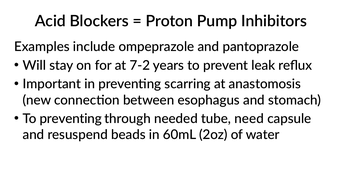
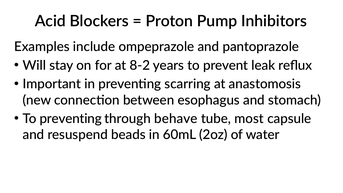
7-2: 7-2 -> 8-2
needed: needed -> behave
need: need -> most
